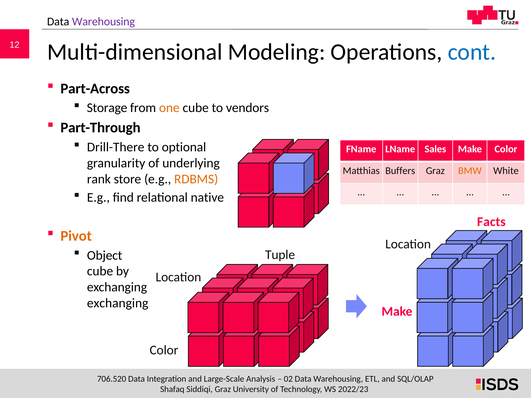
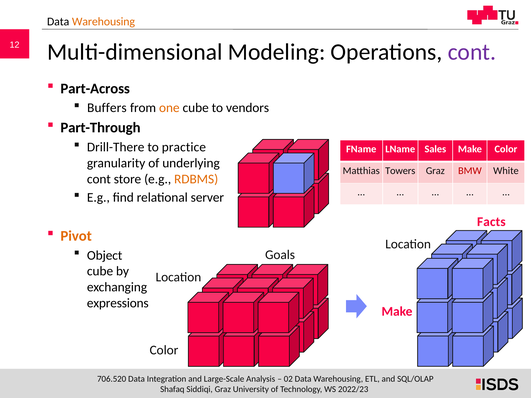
Warehousing at (103, 22) colour: purple -> orange
cont at (472, 52) colour: blue -> purple
Storage: Storage -> Buffers
optional: optional -> practice
Buffers: Buffers -> Towers
BMW colour: orange -> red
rank at (99, 179): rank -> cont
native: native -> server
Tuple: Tuple -> Goals
exchanging at (118, 303): exchanging -> expressions
